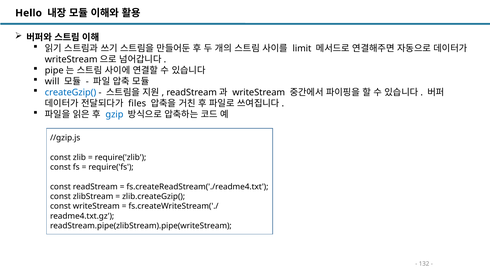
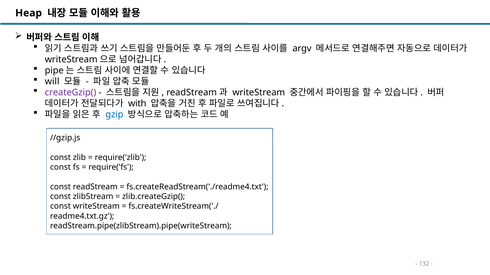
Hello: Hello -> Heap
limit: limit -> argv
createGzip( colour: blue -> purple
files: files -> with
